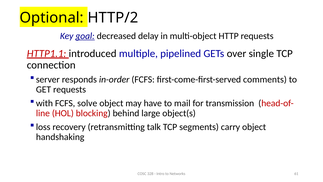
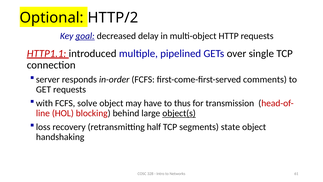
mail: mail -> thus
object(s underline: none -> present
talk: talk -> half
carry: carry -> state
